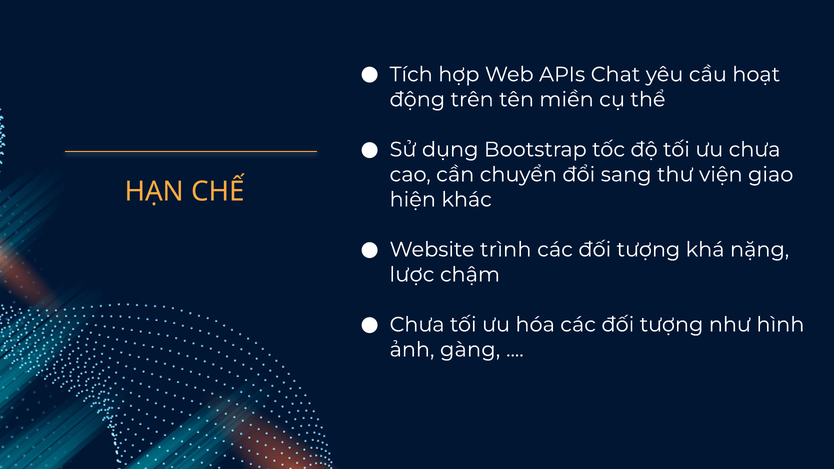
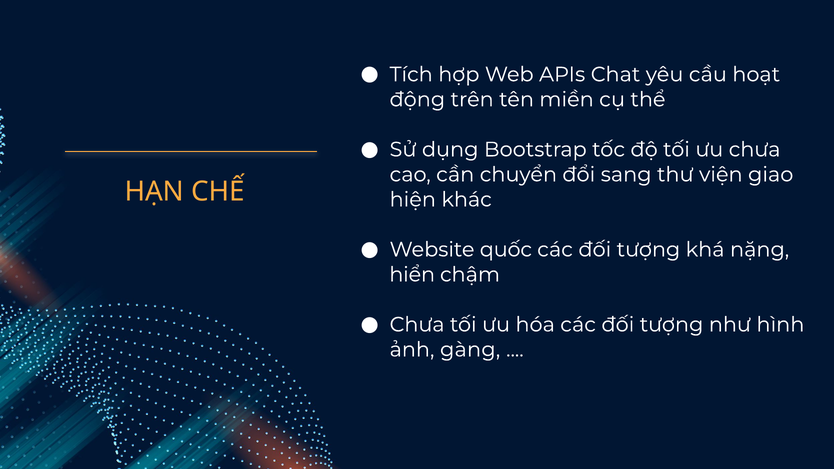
trình: trình -> quốc
lược: lược -> hiển
